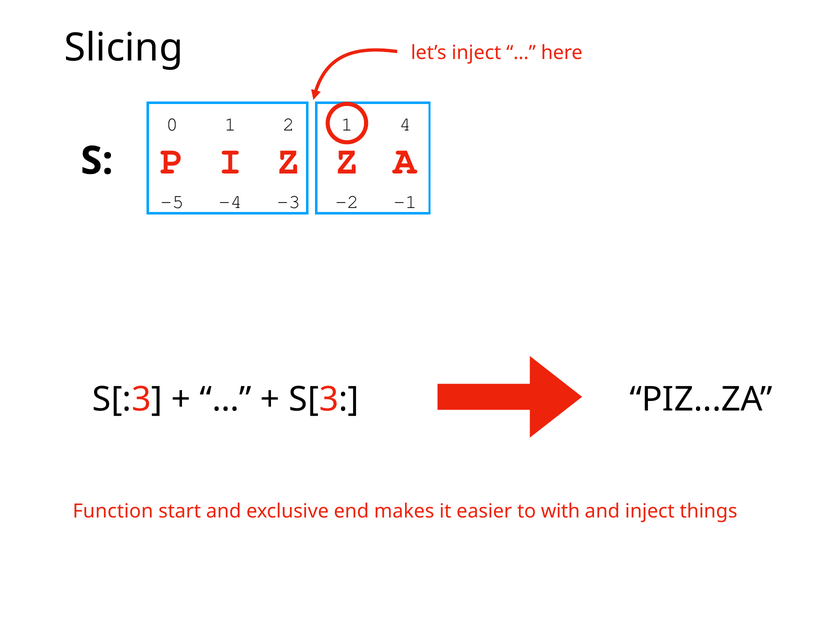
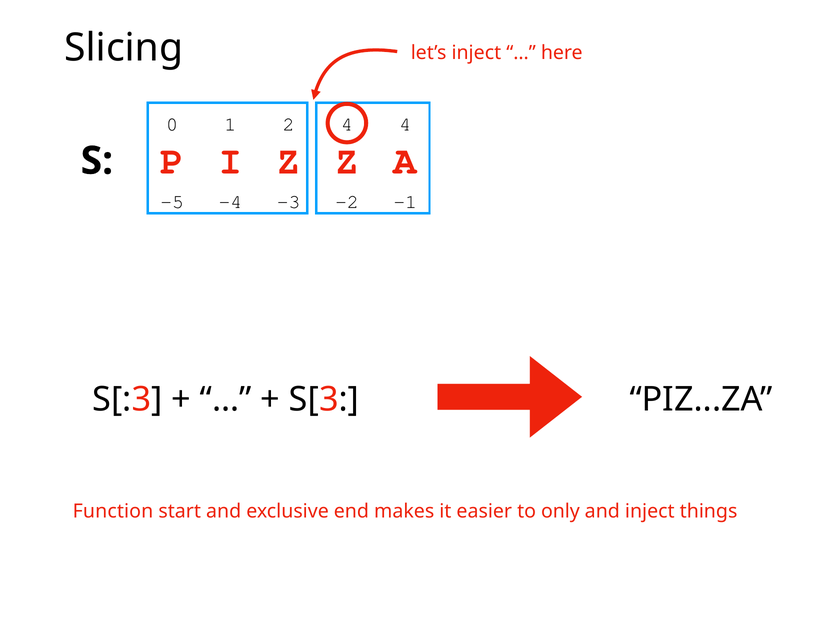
2 1: 1 -> 4
with: with -> only
